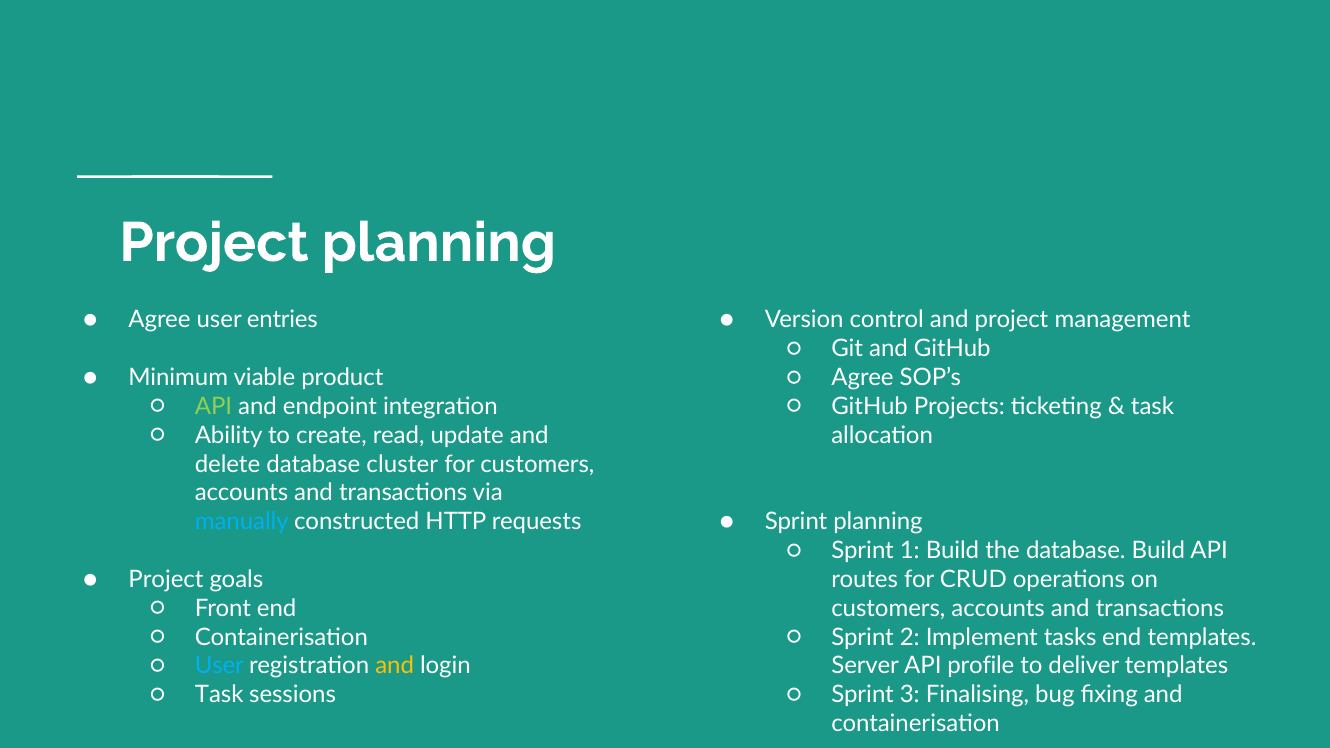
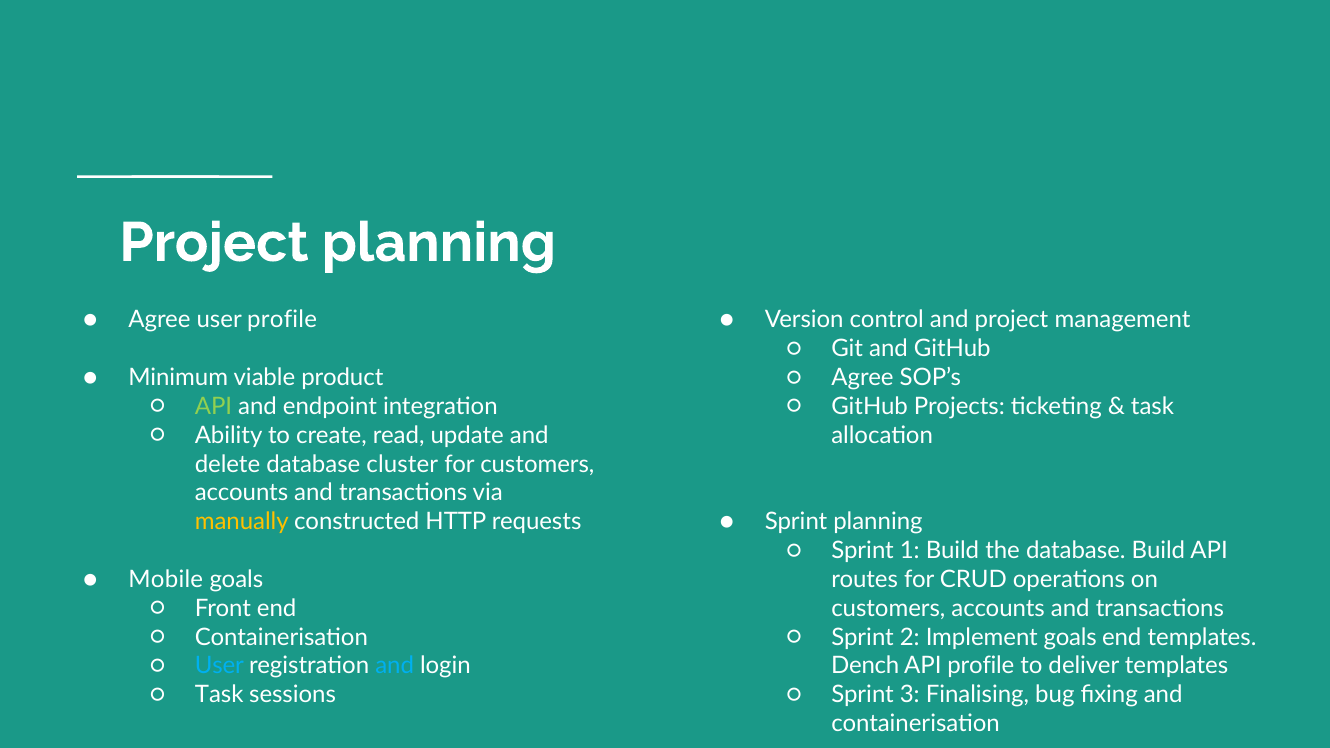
user entries: entries -> profile
manually colour: light blue -> yellow
Project at (166, 580): Project -> Mobile
Implement tasks: tasks -> goals
and at (395, 666) colour: yellow -> light blue
Server: Server -> Dench
